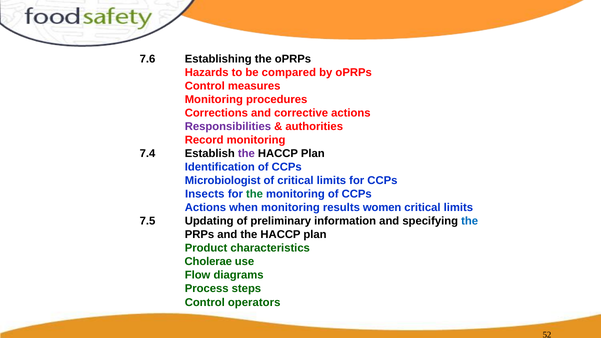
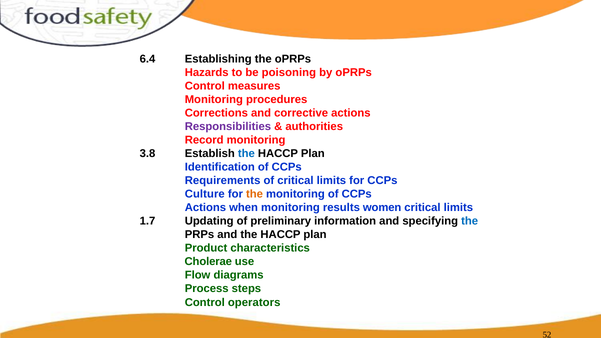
7.6: 7.6 -> 6.4
compared: compared -> poisoning
7.4: 7.4 -> 3.8
the at (246, 154) colour: purple -> blue
Microbiologist: Microbiologist -> Requirements
Insects: Insects -> Culture
the at (254, 194) colour: green -> orange
7.5: 7.5 -> 1.7
